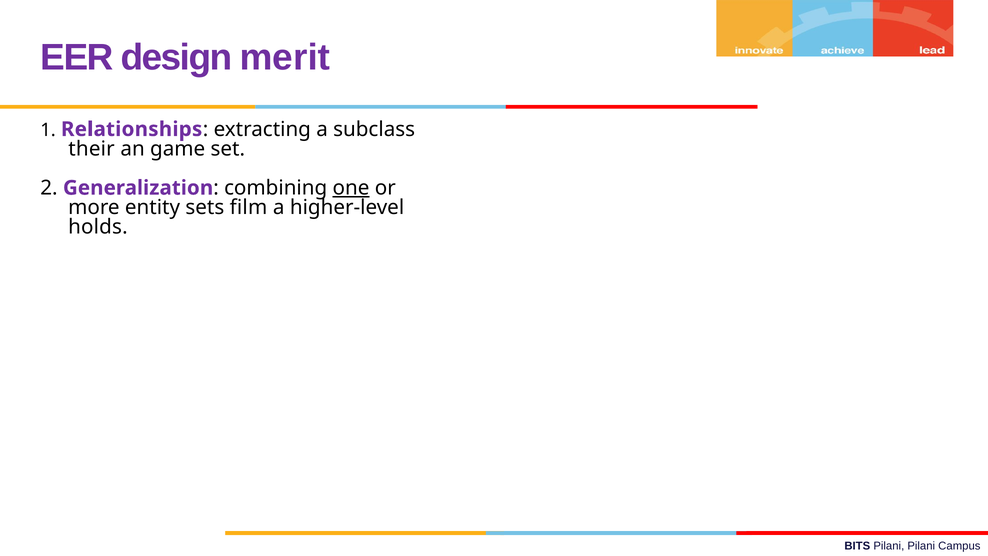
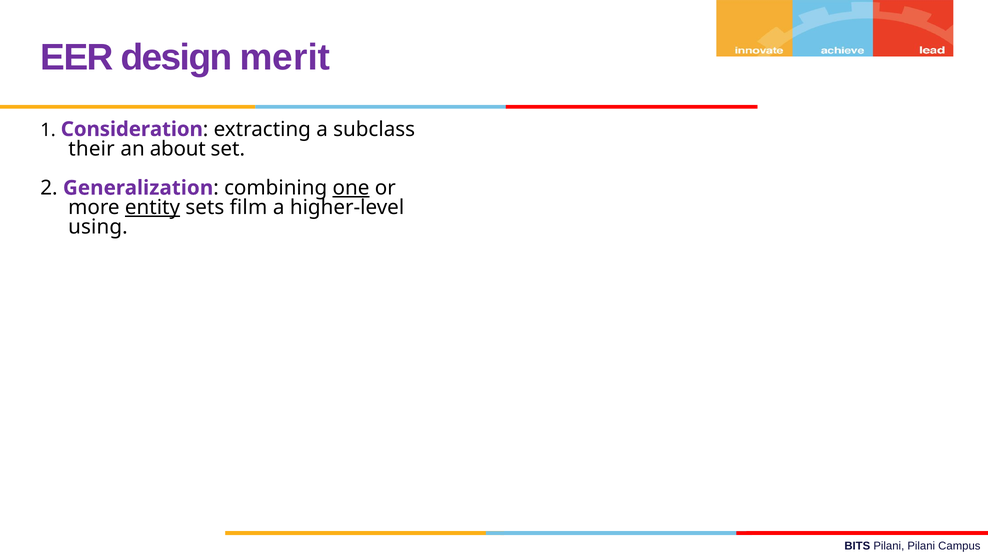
Relationships: Relationships -> Consideration
game: game -> about
entity underline: none -> present
holds: holds -> using
